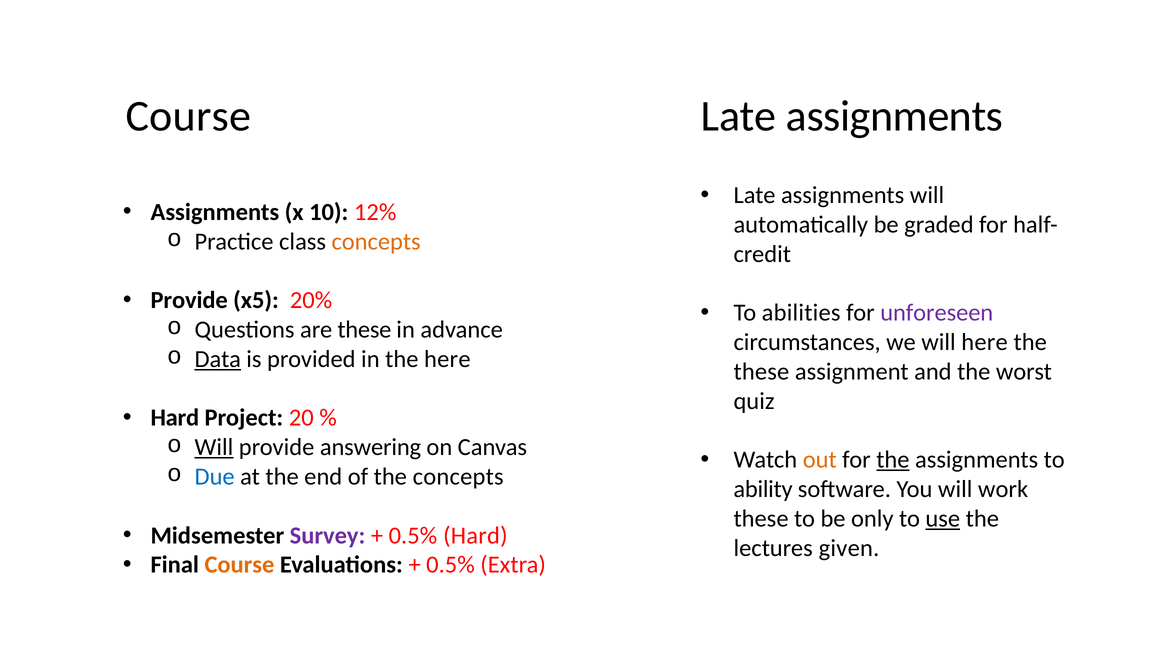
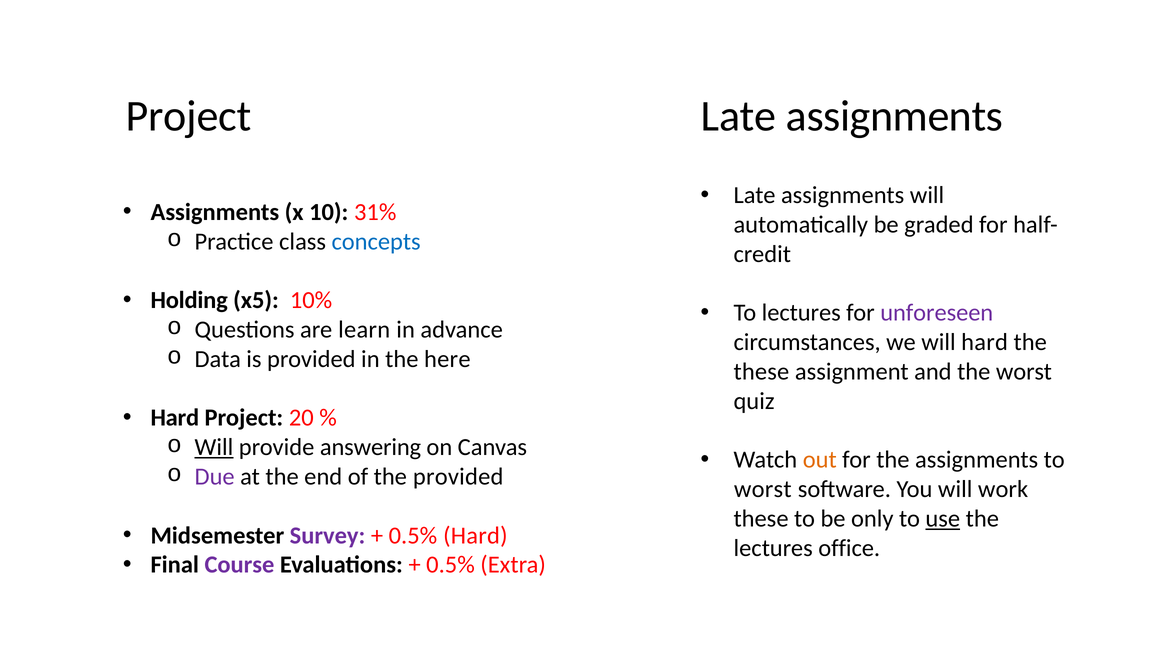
Course at (188, 116): Course -> Project
12%: 12% -> 31%
concepts at (376, 242) colour: orange -> blue
Provide at (189, 300): Provide -> Holding
20%: 20% -> 10%
To abilities: abilities -> lectures
are these: these -> learn
will here: here -> hard
Data underline: present -> none
the at (893, 460) underline: present -> none
Due colour: blue -> purple
the concepts: concepts -> provided
ability at (763, 489): ability -> worst
given: given -> office
Course at (239, 565) colour: orange -> purple
